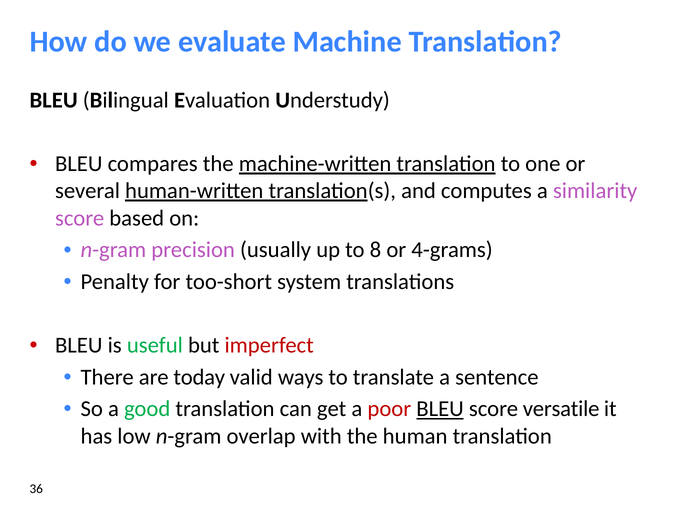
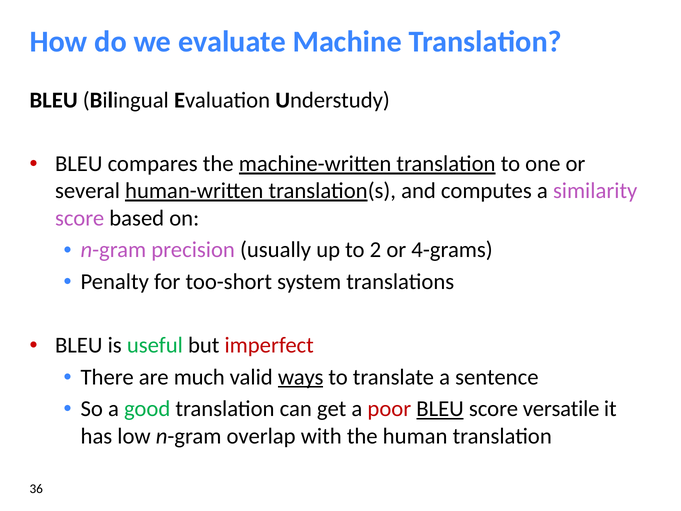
8: 8 -> 2
today: today -> much
ways underline: none -> present
